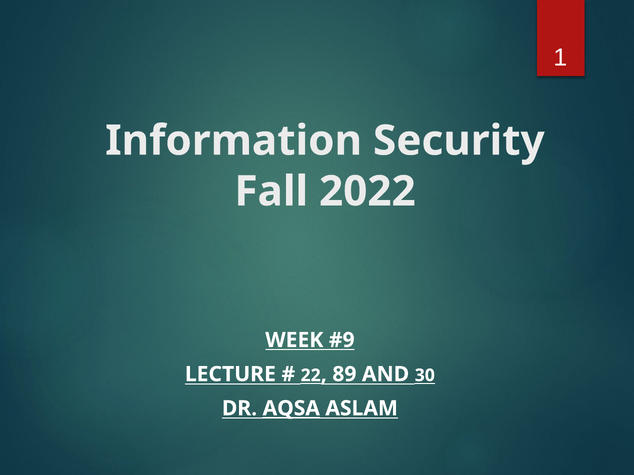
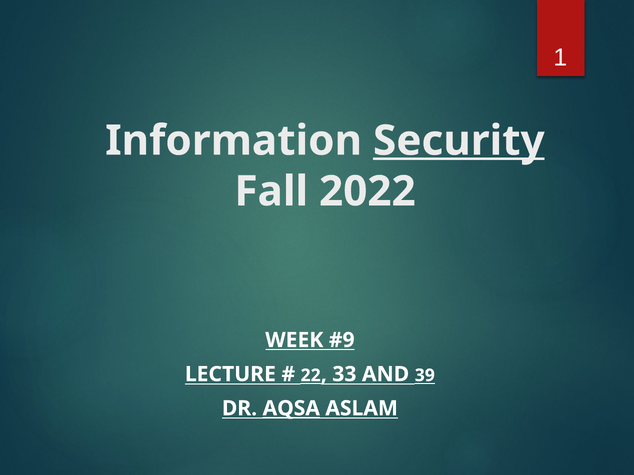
Security underline: none -> present
89: 89 -> 33
30: 30 -> 39
